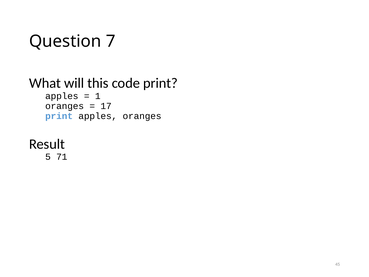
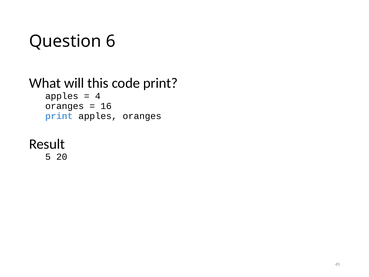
7: 7 -> 6
1: 1 -> 4
17: 17 -> 16
71: 71 -> 20
